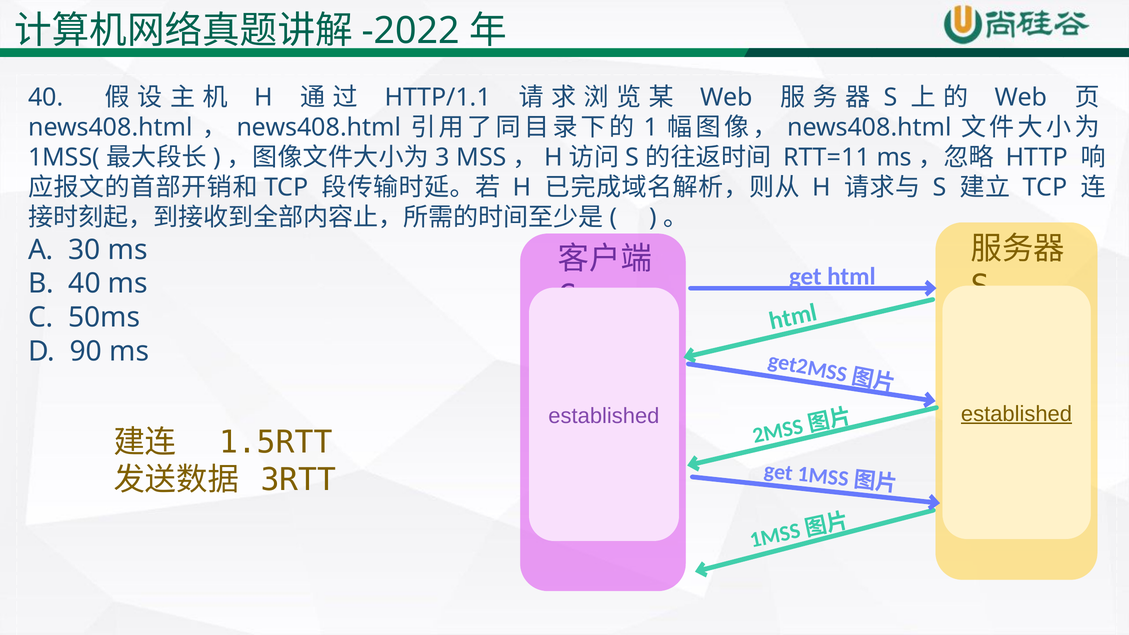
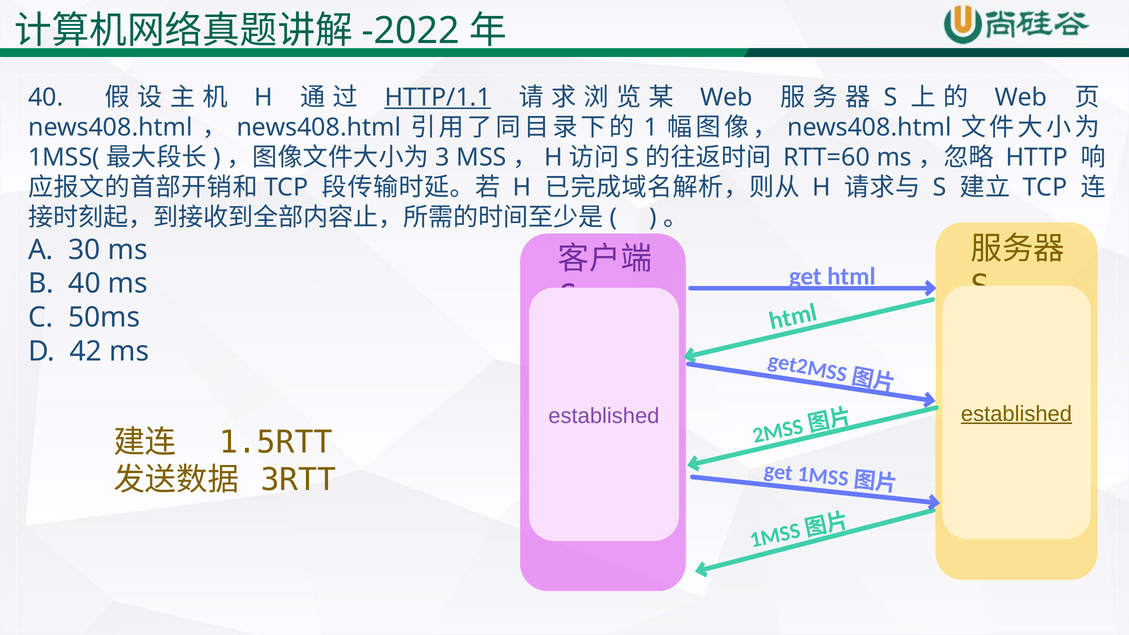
HTTP/1.1 underline: none -> present
RTT=11: RTT=11 -> RTT=60
90: 90 -> 42
